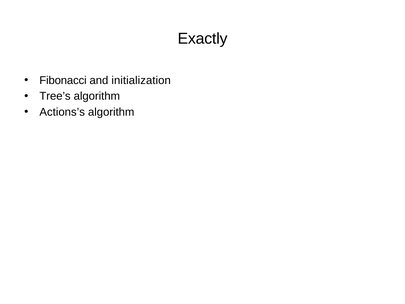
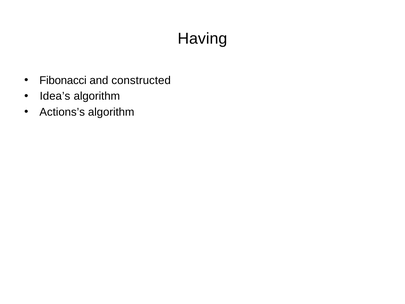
Exactly: Exactly -> Having
initialization: initialization -> constructed
Tree’s: Tree’s -> Idea’s
